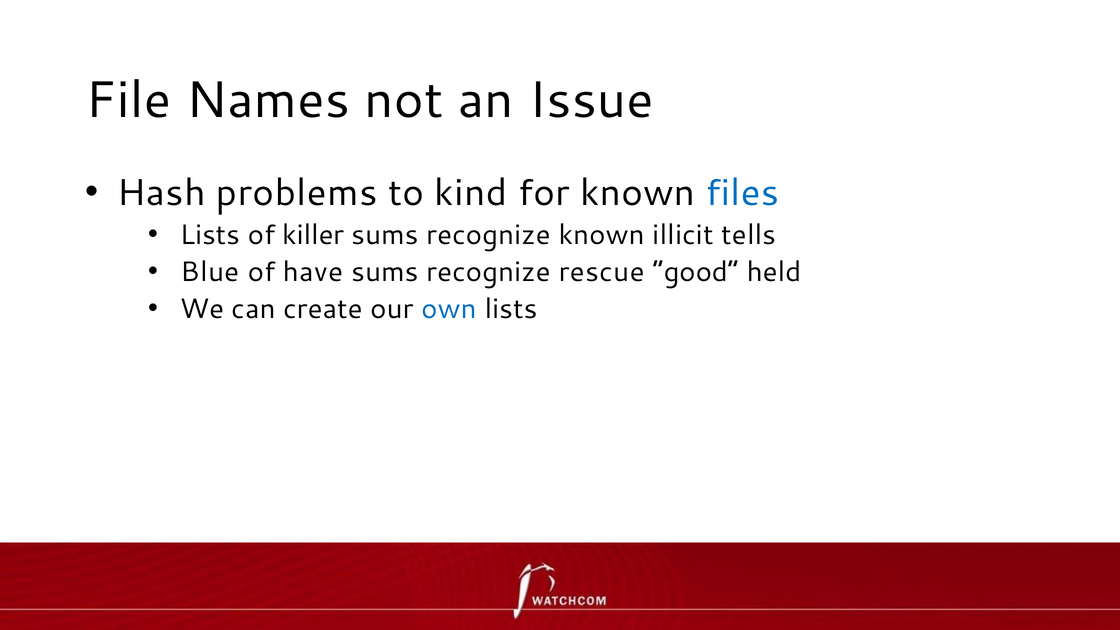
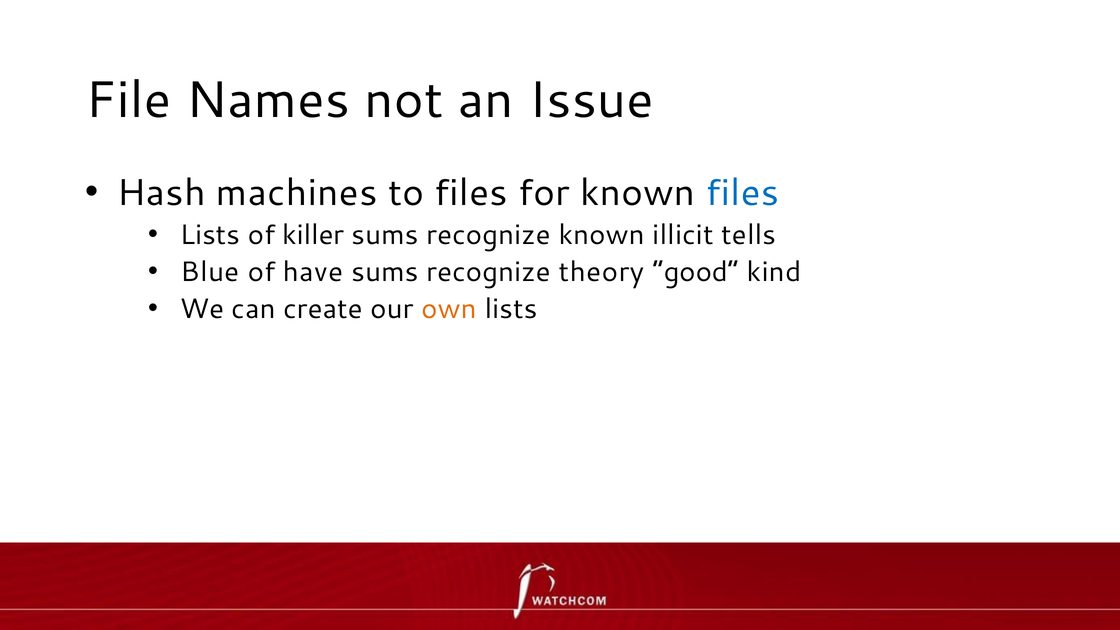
problems: problems -> machines
to kind: kind -> files
rescue: rescue -> theory
held: held -> kind
own colour: blue -> orange
